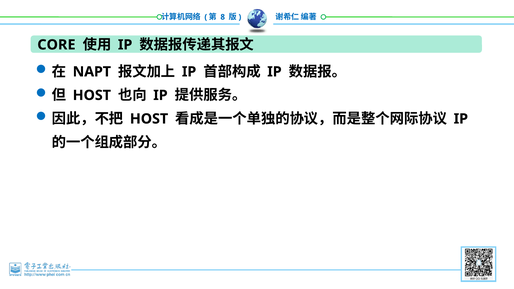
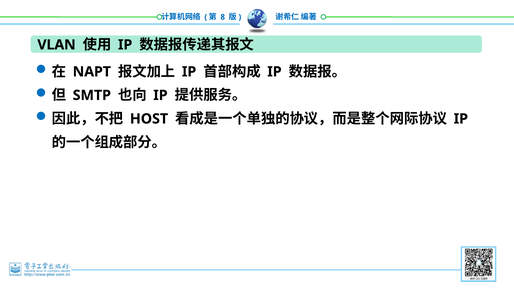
CORE: CORE -> VLAN
HOST at (92, 95): HOST -> SMTP
